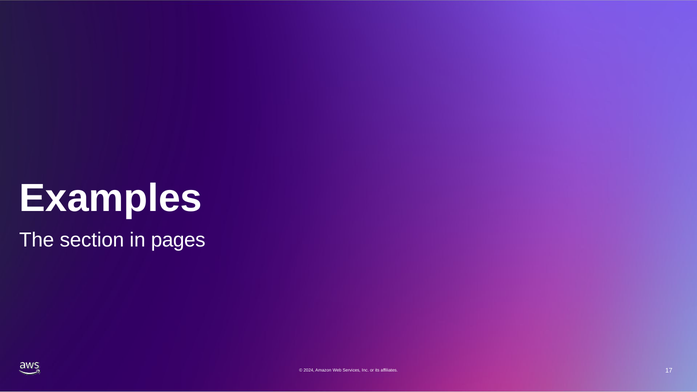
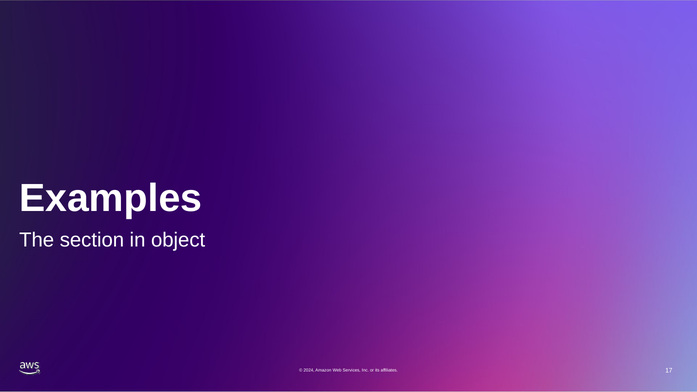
pages: pages -> object
